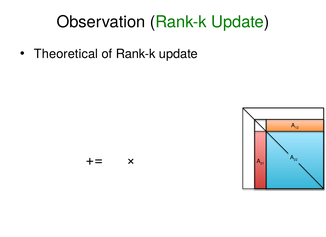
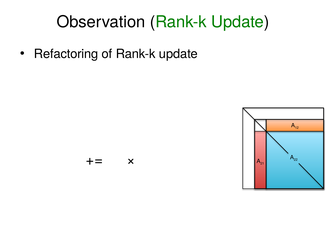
Theoretical: Theoretical -> Refactoring
